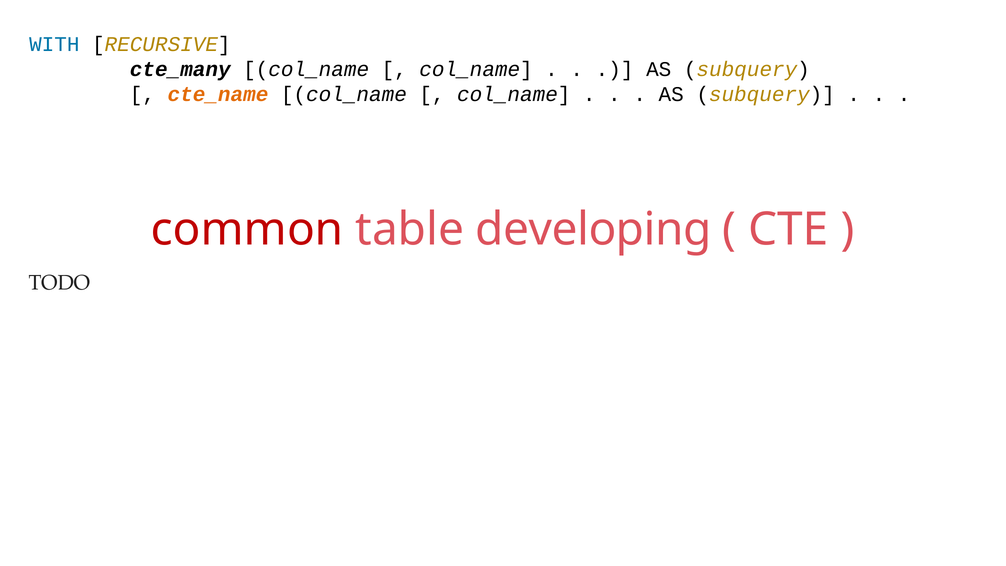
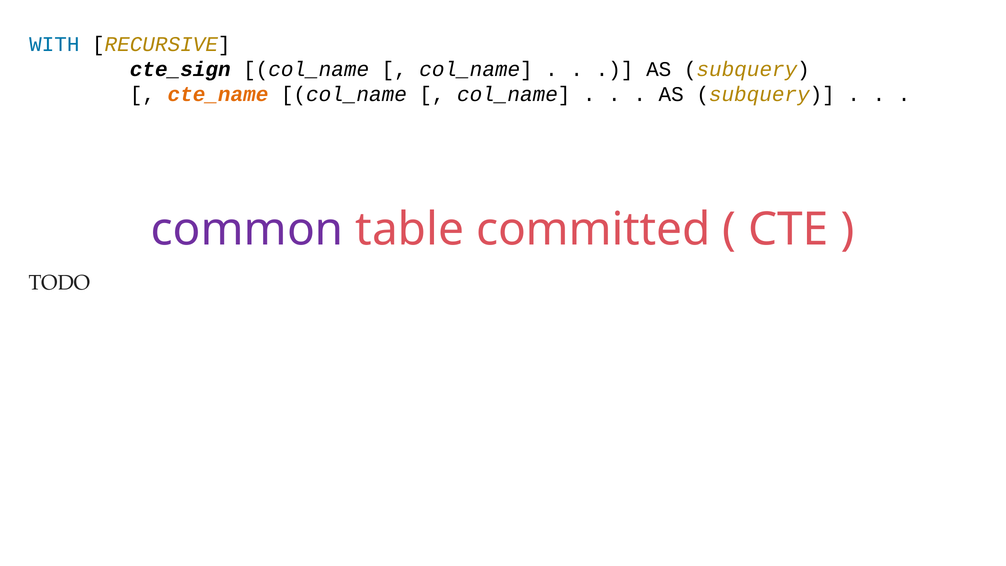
cte_many: cte_many -> cte_sign
common colour: red -> purple
developing: developing -> committed
